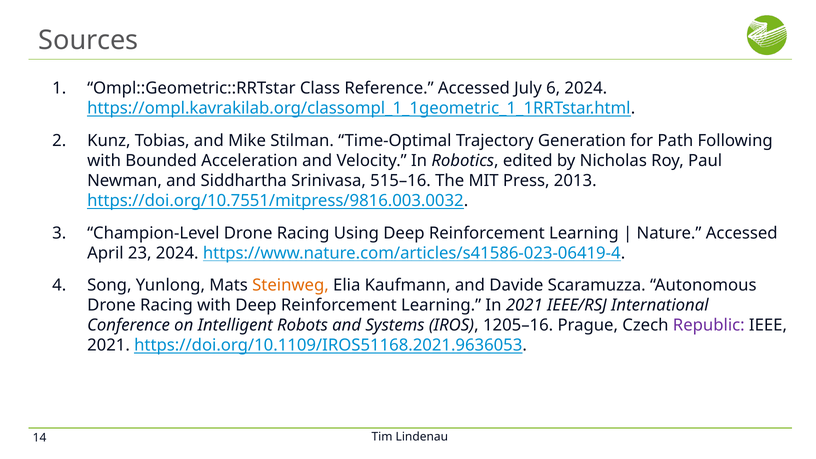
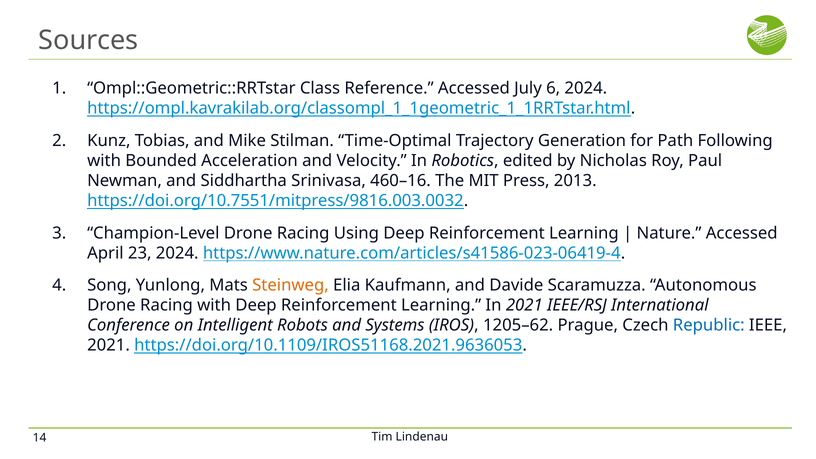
515–16: 515–16 -> 460–16
1205–16: 1205–16 -> 1205–62
Republic colour: purple -> blue
